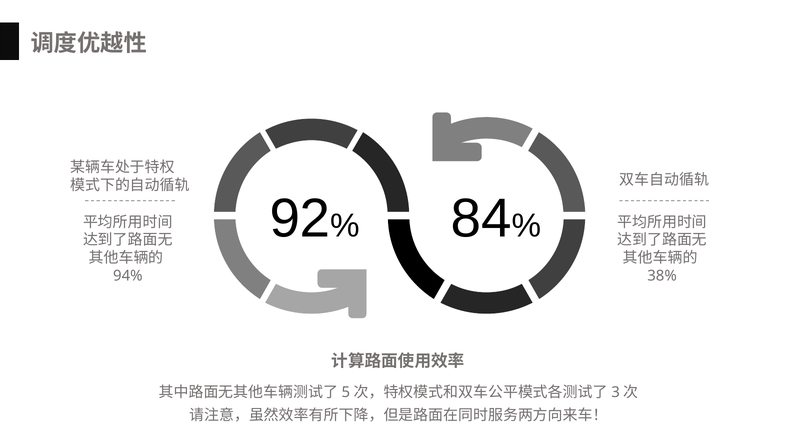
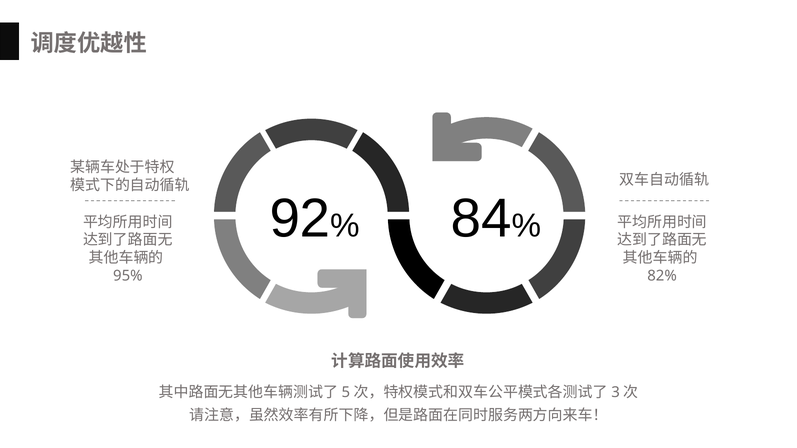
94%: 94% -> 95%
38%: 38% -> 82%
